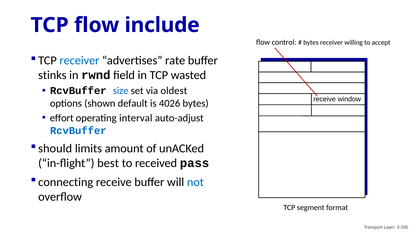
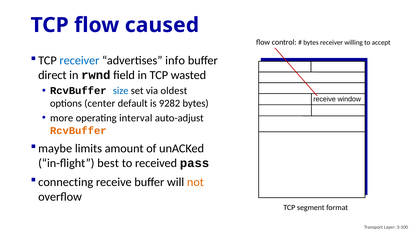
include: include -> caused
rate: rate -> info
stinks: stinks -> direct
shown: shown -> center
4026: 4026 -> 9282
effort: effort -> more
RcvBuffer at (78, 131) colour: blue -> orange
should: should -> maybe
not colour: blue -> orange
